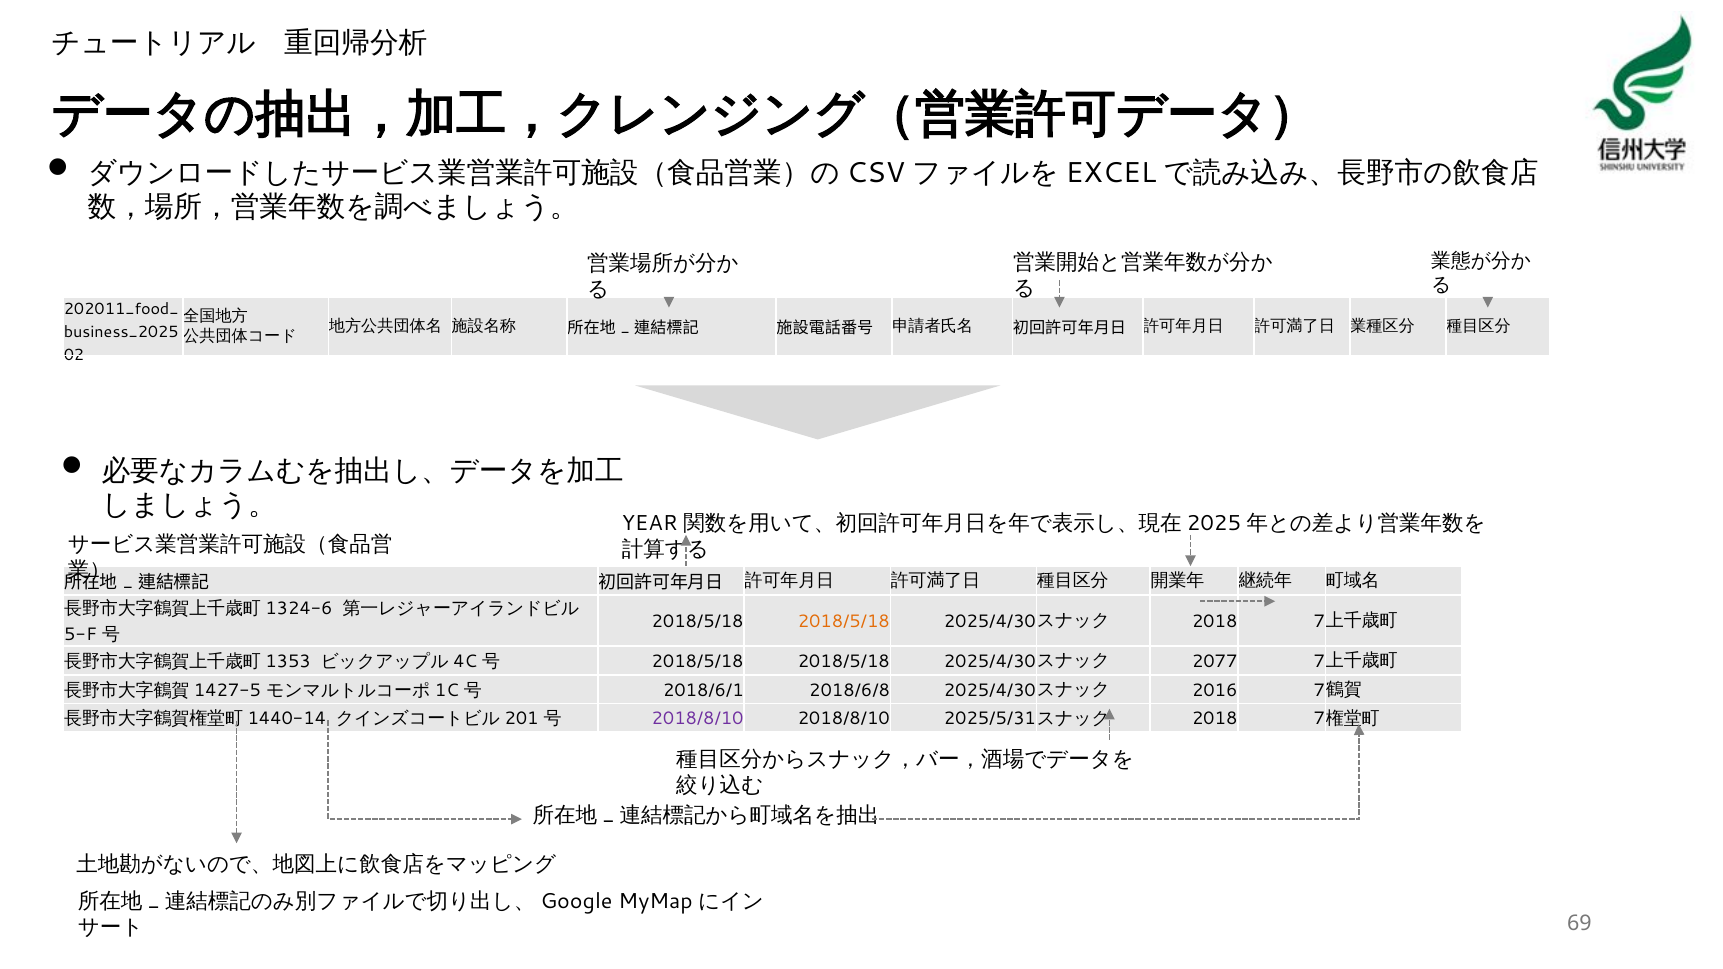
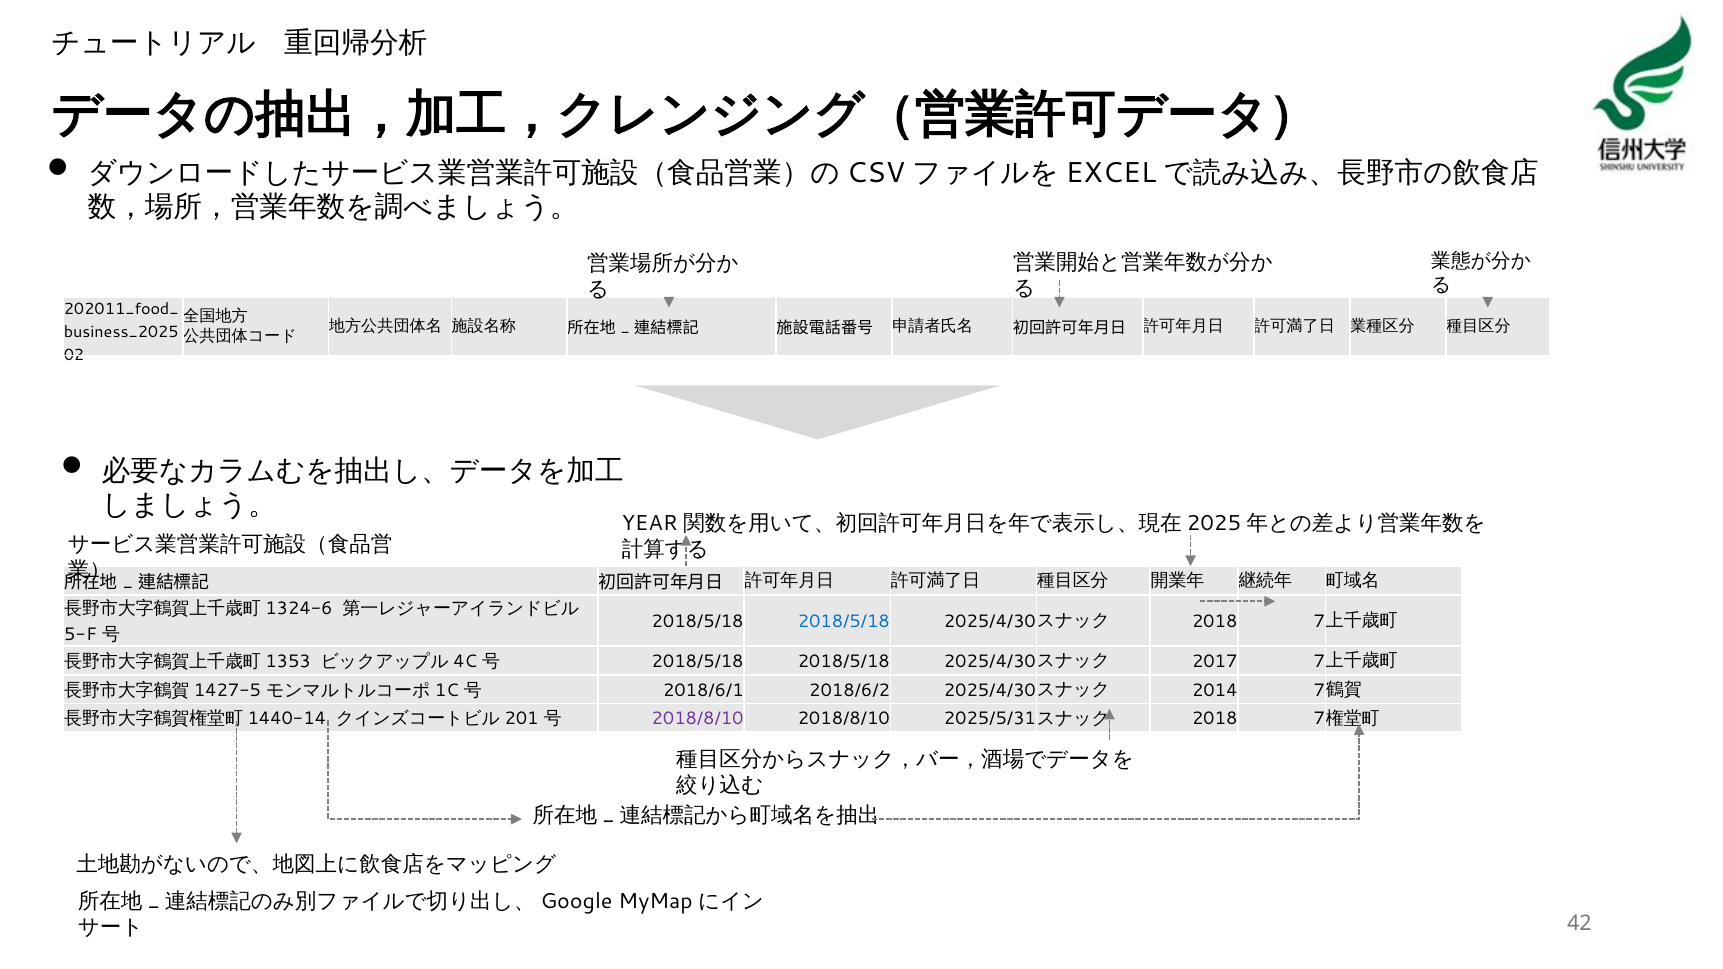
2018/5/18 at (844, 622) colour: orange -> blue
2077: 2077 -> 2017
2018/6/8: 2018/6/8 -> 2018/6/2
2016: 2016 -> 2014
69: 69 -> 42
